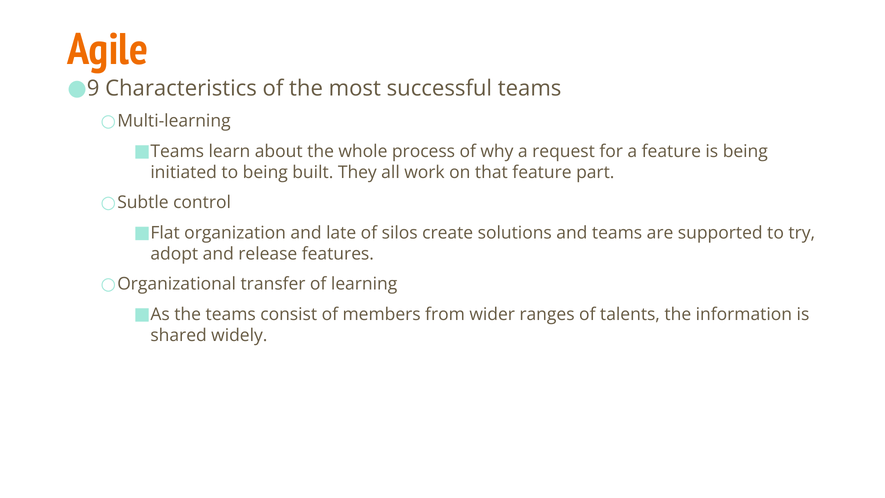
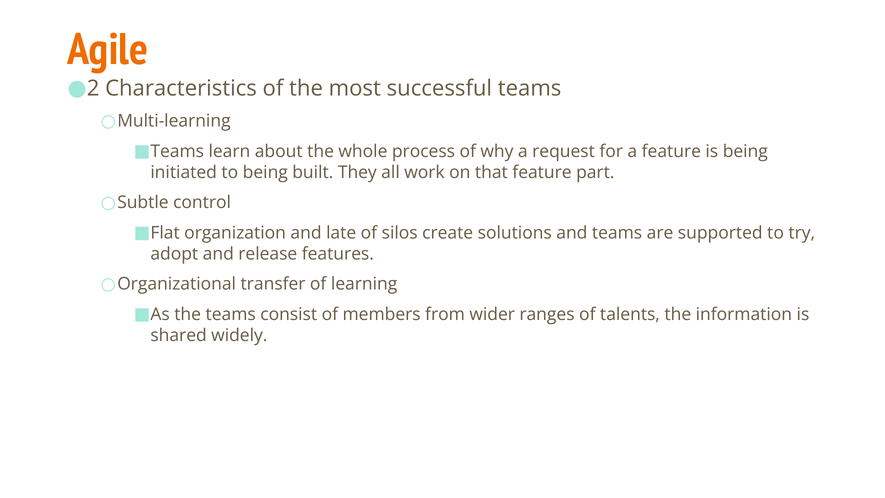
9: 9 -> 2
